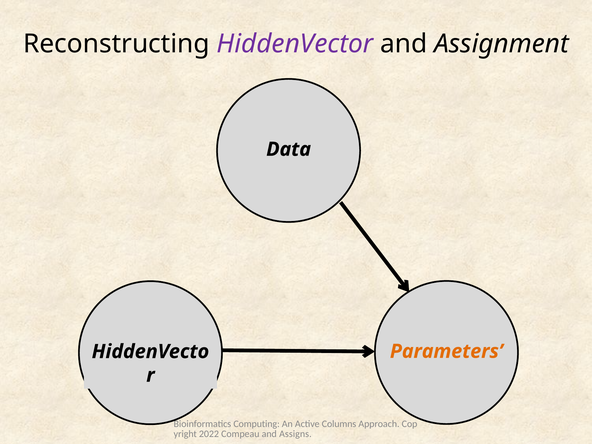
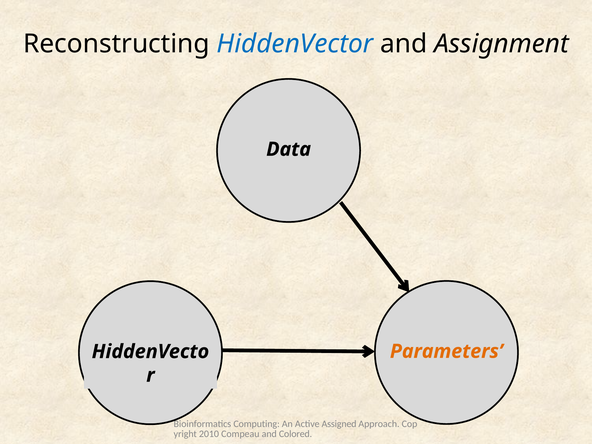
HiddenVector colour: purple -> blue
Columns: Columns -> Assigned
2022: 2022 -> 2010
Assigns: Assigns -> Colored
